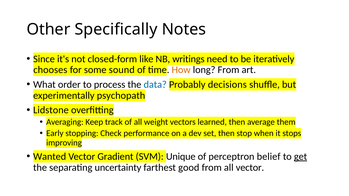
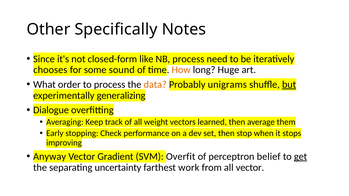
writings at (188, 59): writings -> process
long From: From -> Huge
data colour: blue -> orange
decisions: decisions -> unigrams
but underline: none -> present
psychopath: psychopath -> generalizing
Lidstone: Lidstone -> Dialogue
Wanted: Wanted -> Anyway
Unique: Unique -> Overfit
good: good -> work
